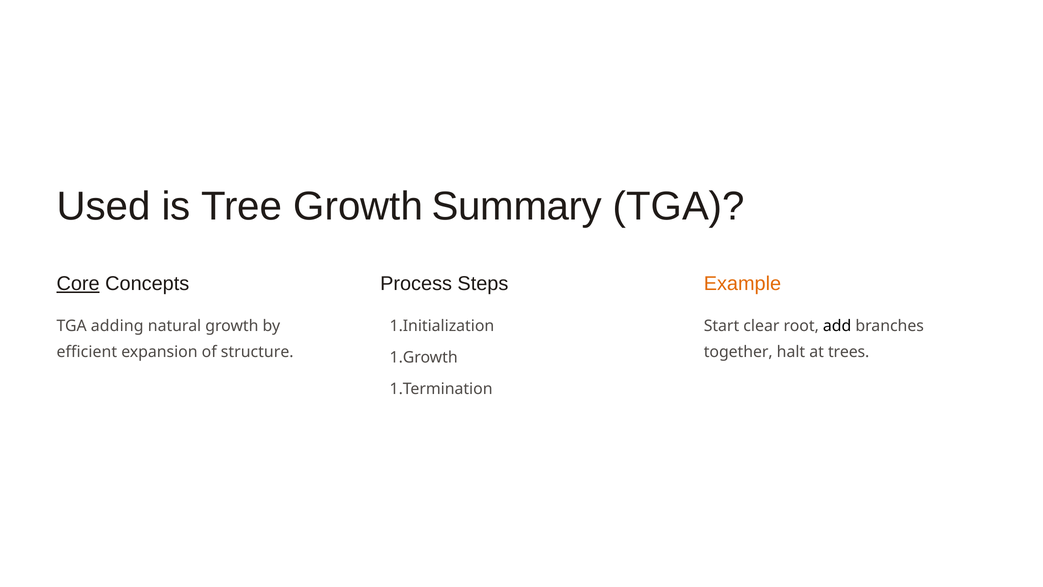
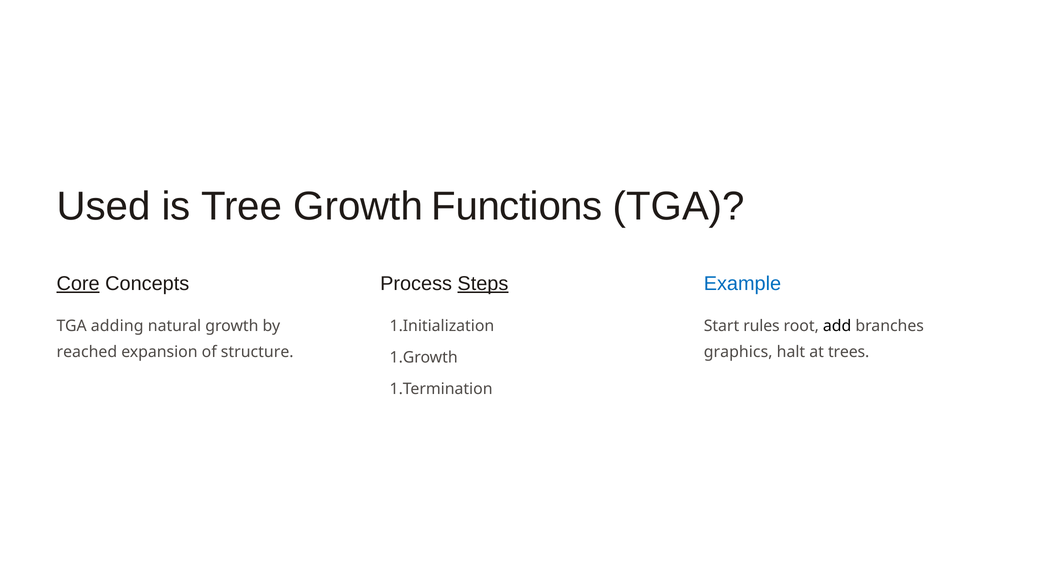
Summary: Summary -> Functions
Steps underline: none -> present
Example colour: orange -> blue
clear: clear -> rules
efficient: efficient -> reached
together: together -> graphics
